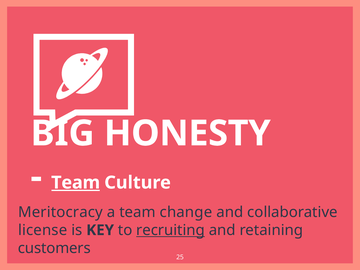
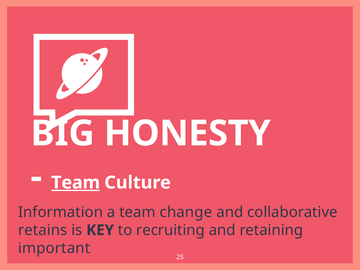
Meritocracy: Meritocracy -> Information
license: license -> retains
recruiting underline: present -> none
customers: customers -> important
